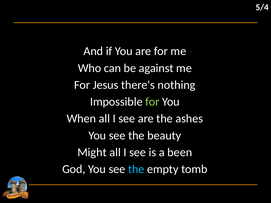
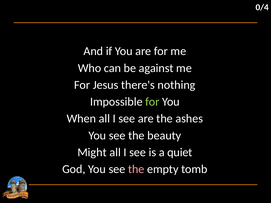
5/4: 5/4 -> 0/4
been: been -> quiet
the at (136, 169) colour: light blue -> pink
